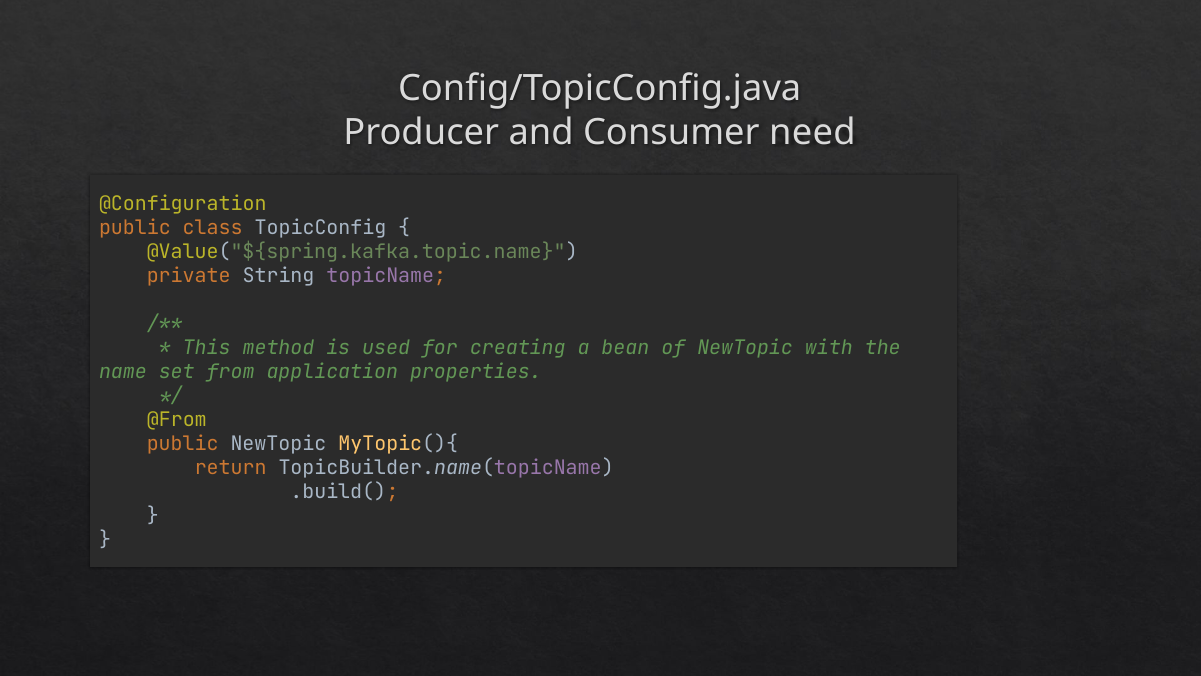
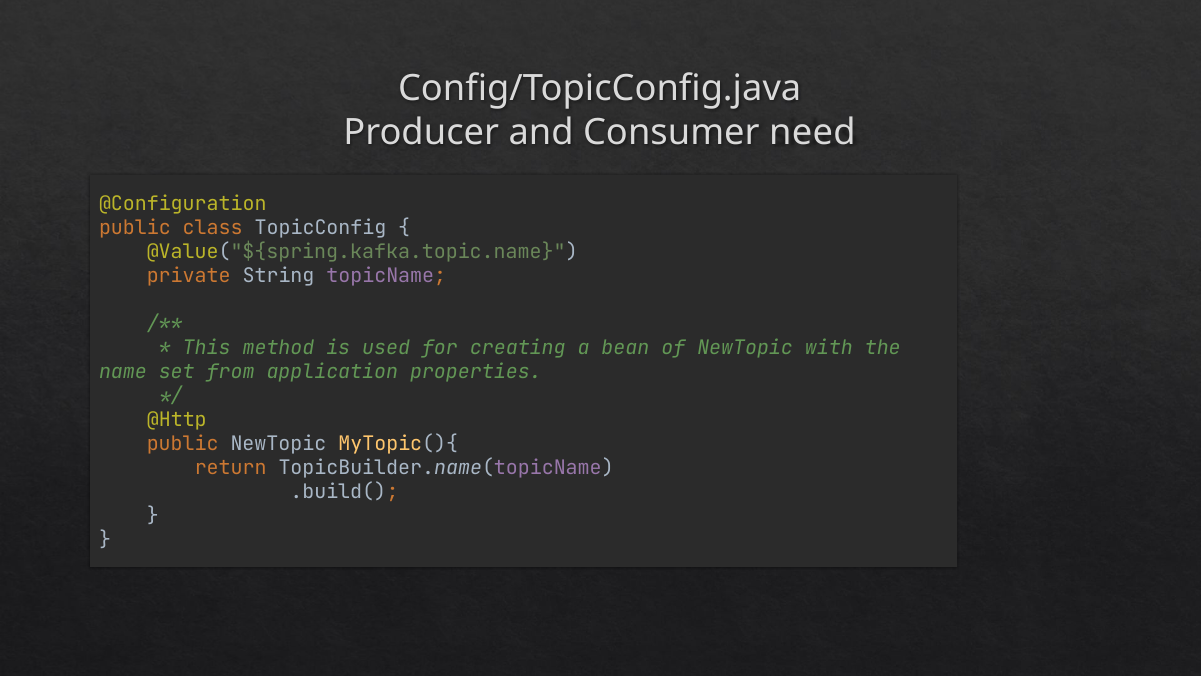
@From: @From -> @Http
